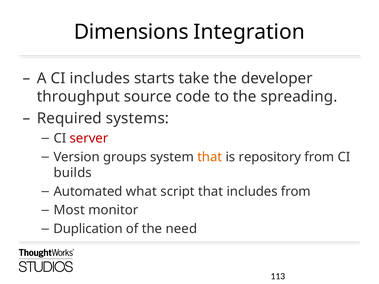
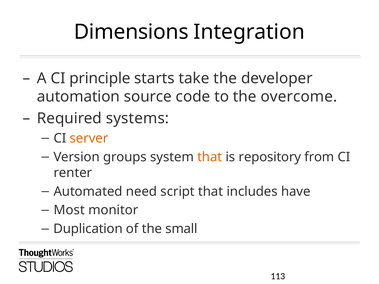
CI includes: includes -> principle
throughput: throughput -> automation
spreading: spreading -> overcome
server colour: red -> orange
builds: builds -> renter
what: what -> need
includes from: from -> have
need: need -> small
